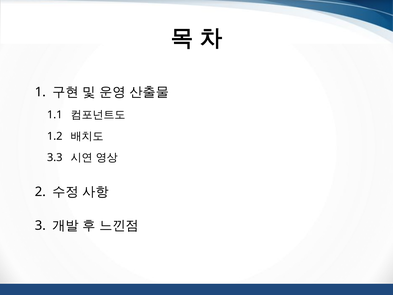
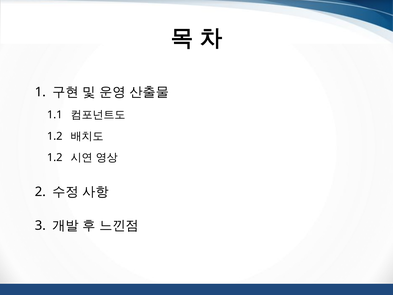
3.3 at (55, 157): 3.3 -> 1.2
